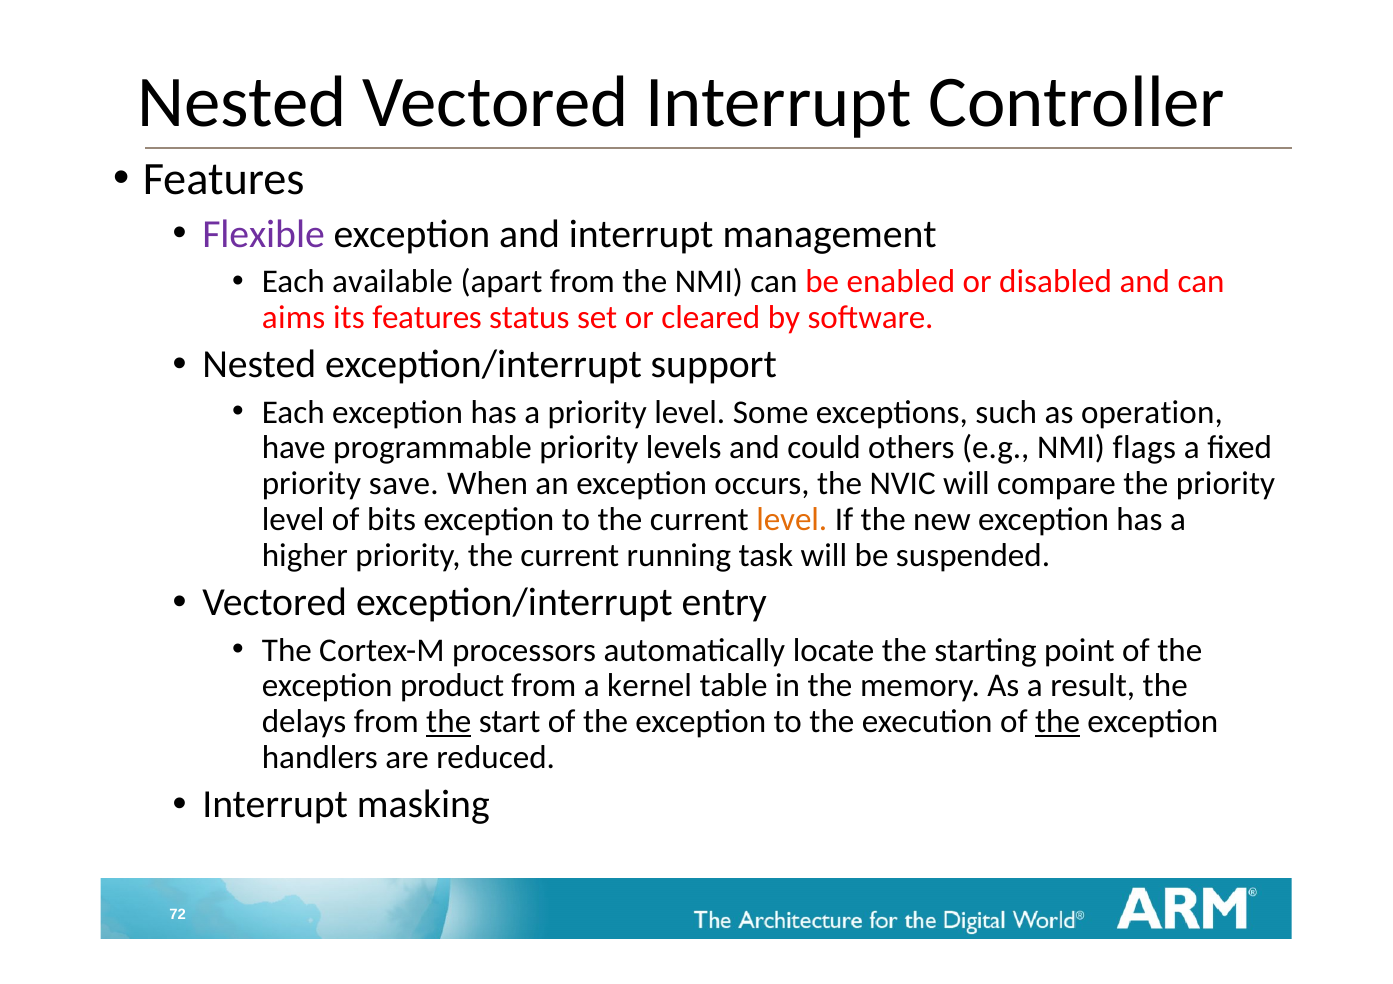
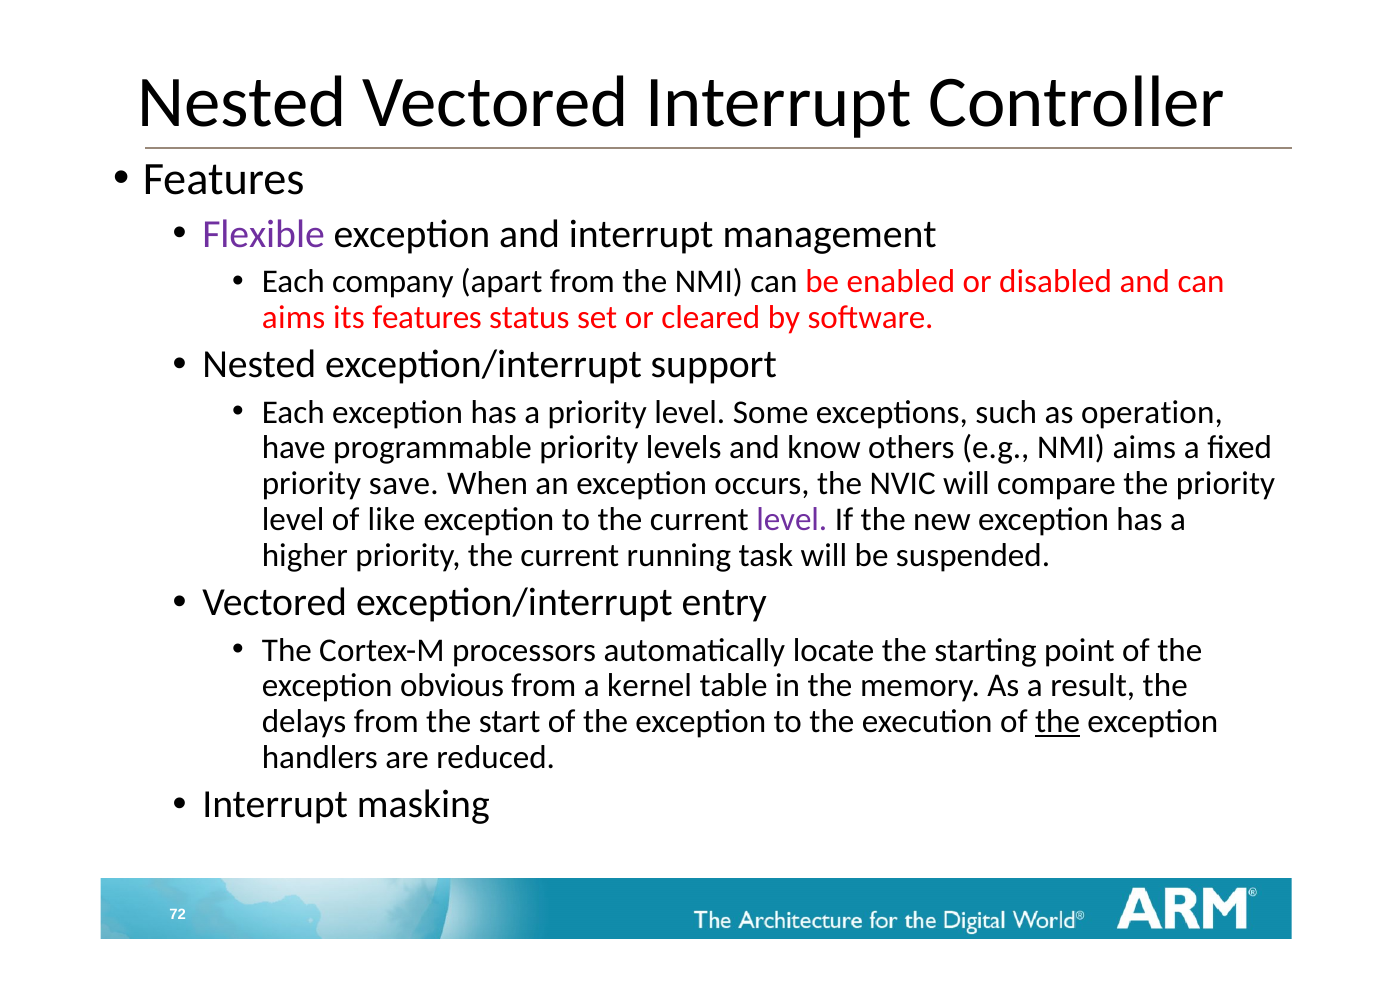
available: available -> company
could: could -> know
NMI flags: flags -> aims
bits: bits -> like
level at (792, 520) colour: orange -> purple
product: product -> obvious
the at (449, 722) underline: present -> none
